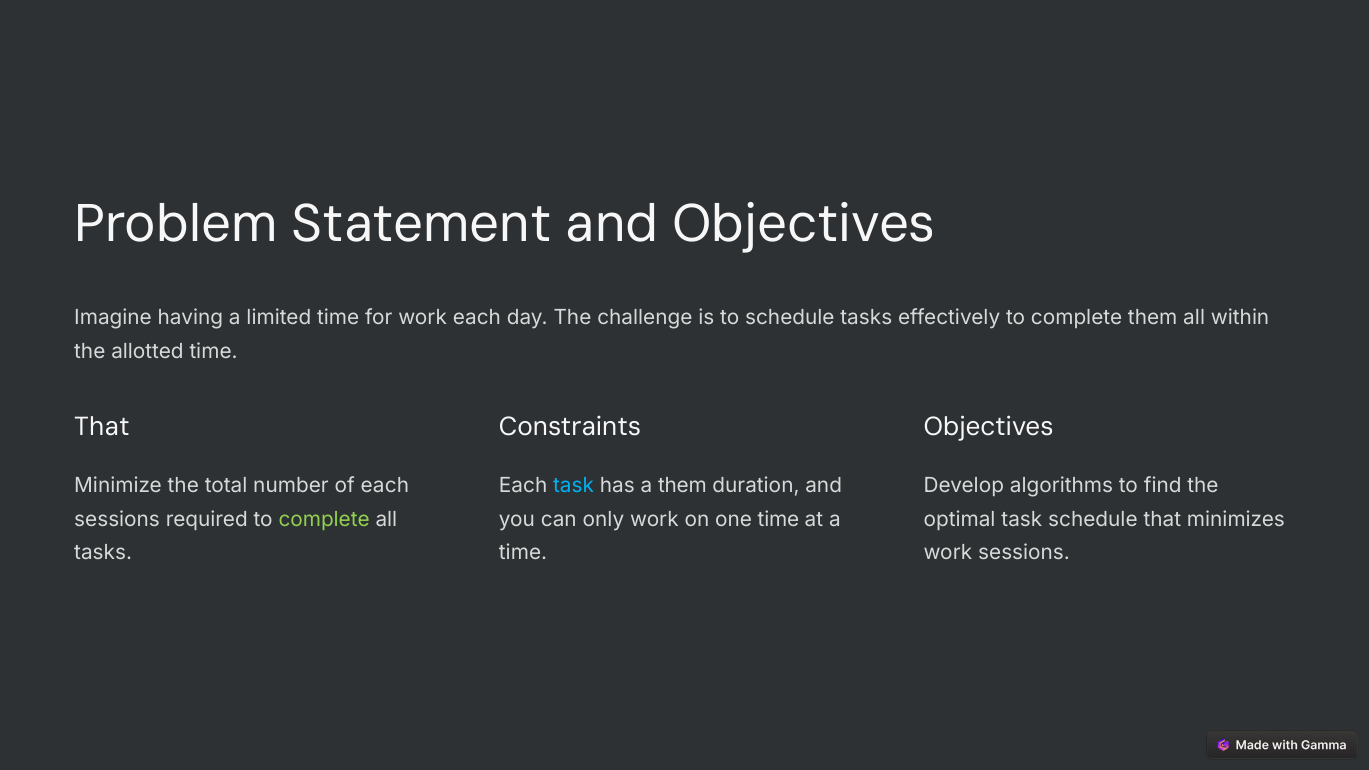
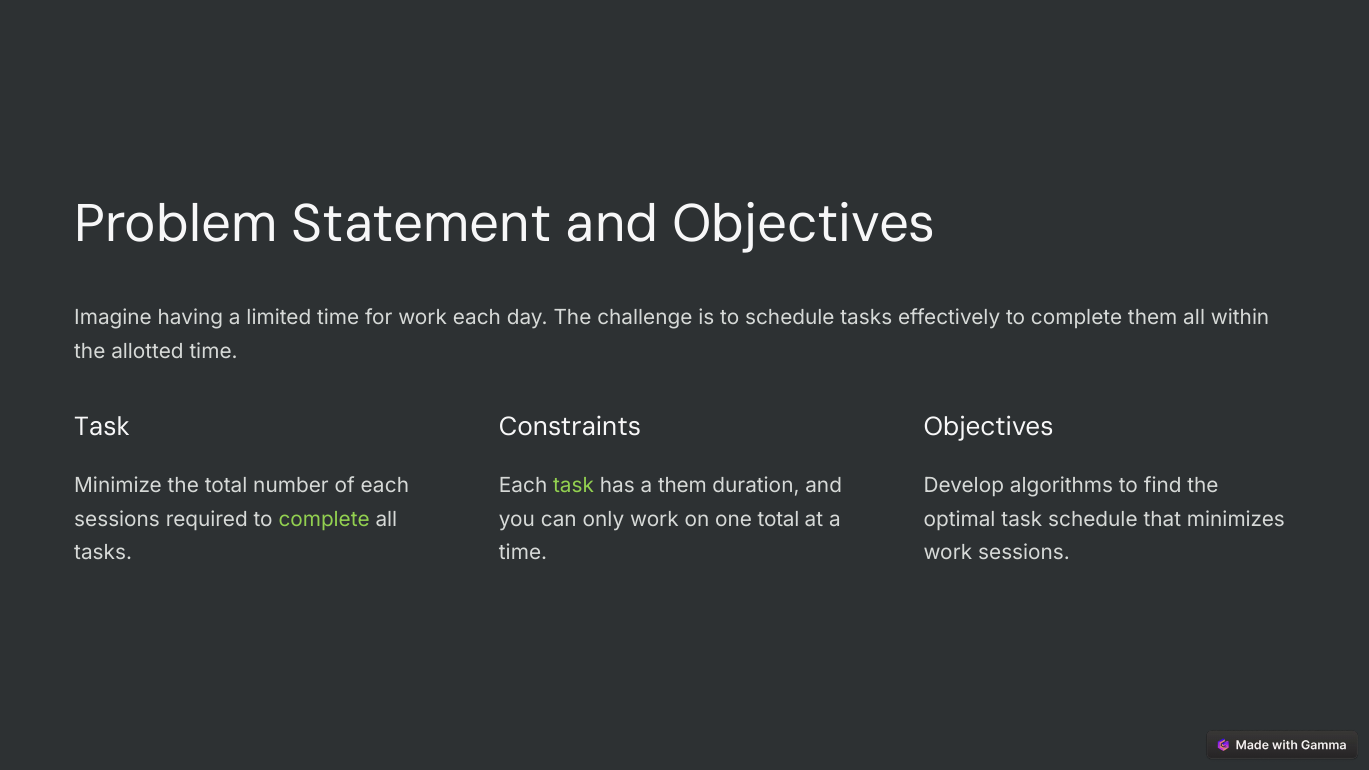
That at (102, 427): That -> Task
task at (574, 485) colour: light blue -> light green
one time: time -> total
